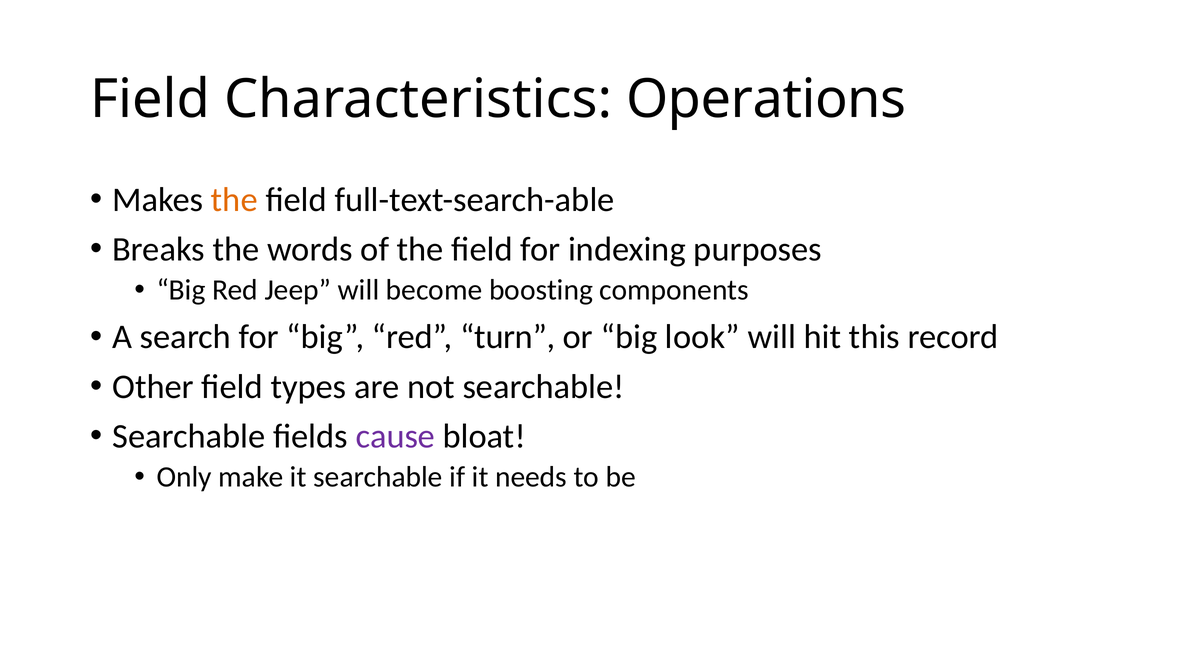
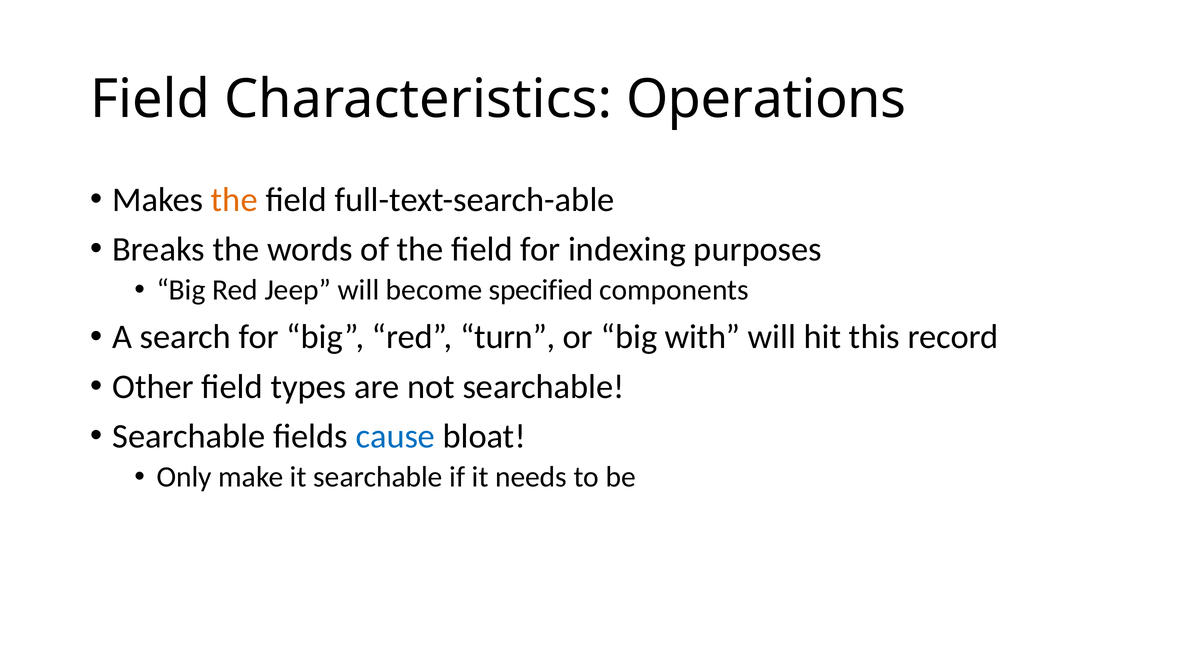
boosting: boosting -> specified
look: look -> with
cause colour: purple -> blue
